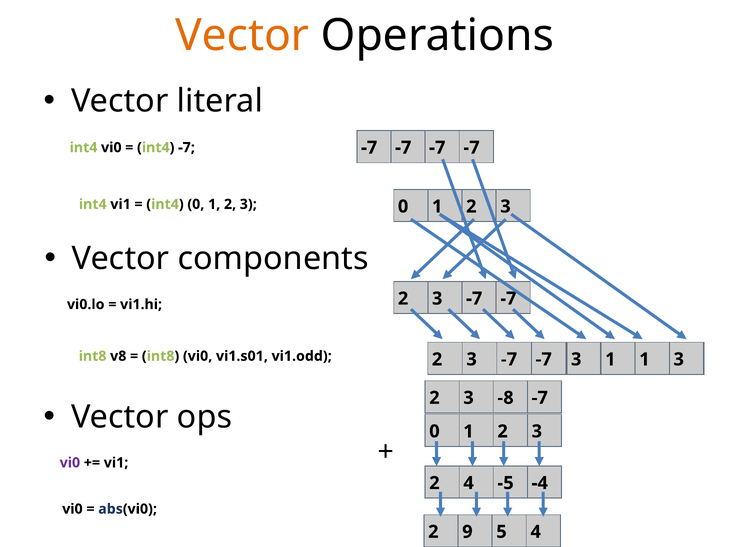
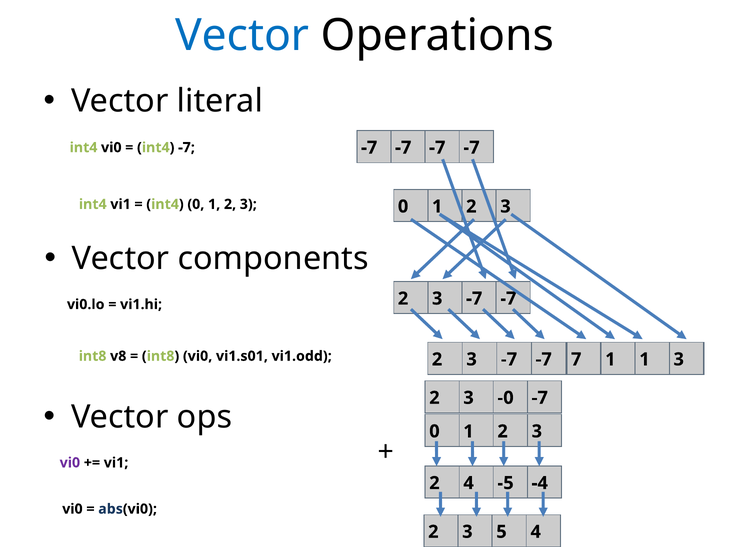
Vector at (242, 36) colour: orange -> blue
-7 3: 3 -> 7
-8: -8 -> -0
9 at (467, 532): 9 -> 3
